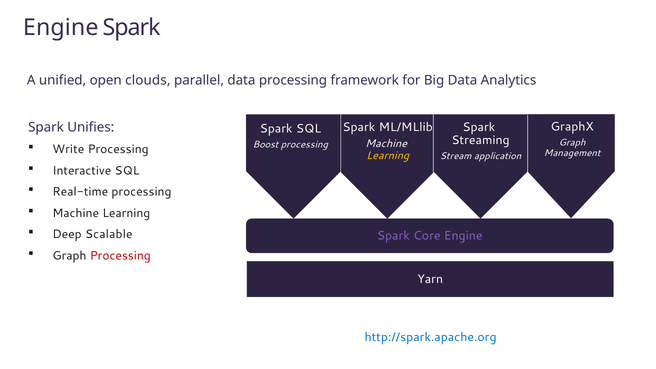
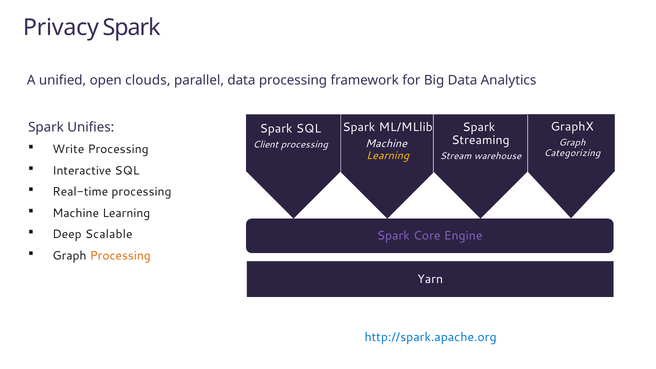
Engine at (61, 27): Engine -> Privacy
Boost: Boost -> Client
Management: Management -> Categorizing
application: application -> warehouse
Processing at (120, 256) colour: red -> orange
